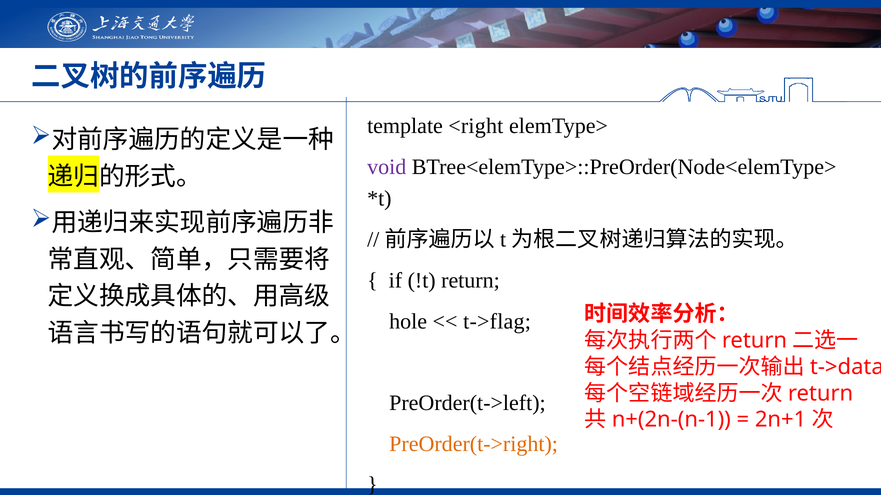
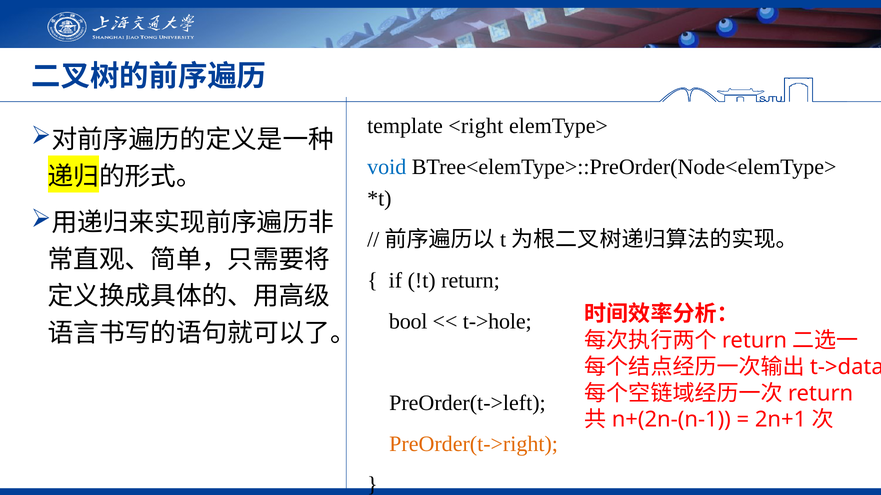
void colour: purple -> blue
hole: hole -> bool
t->flag: t->flag -> t->hole
